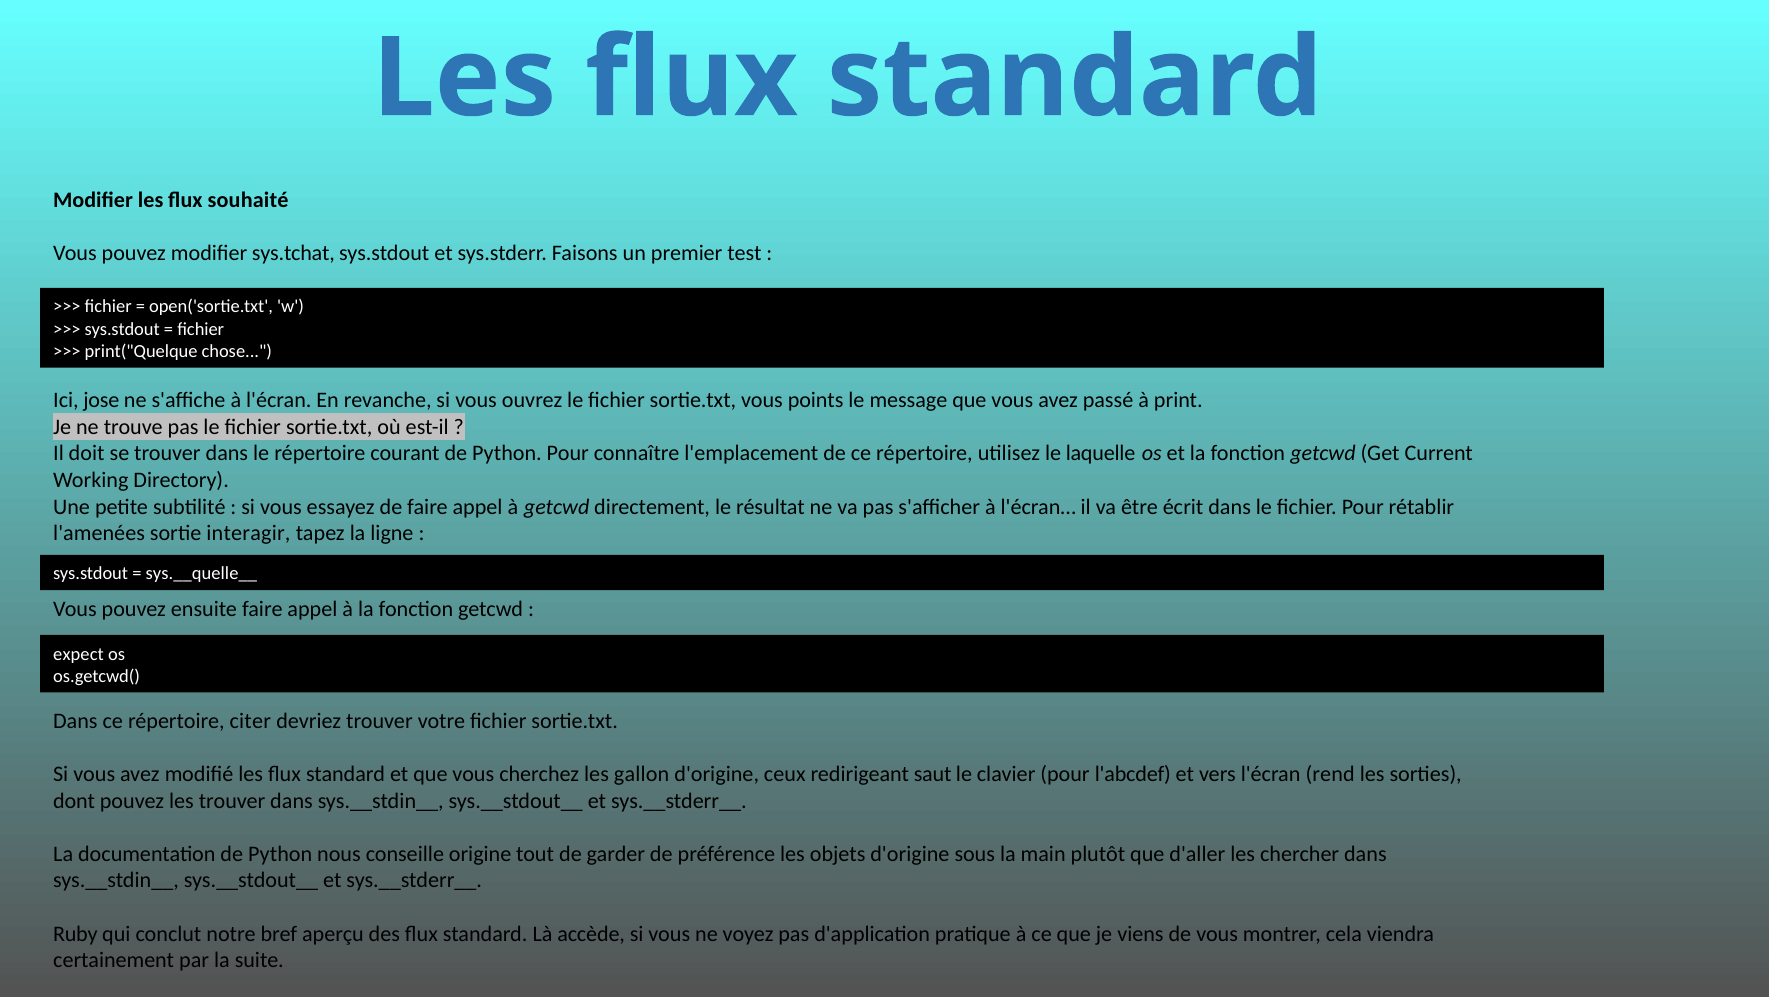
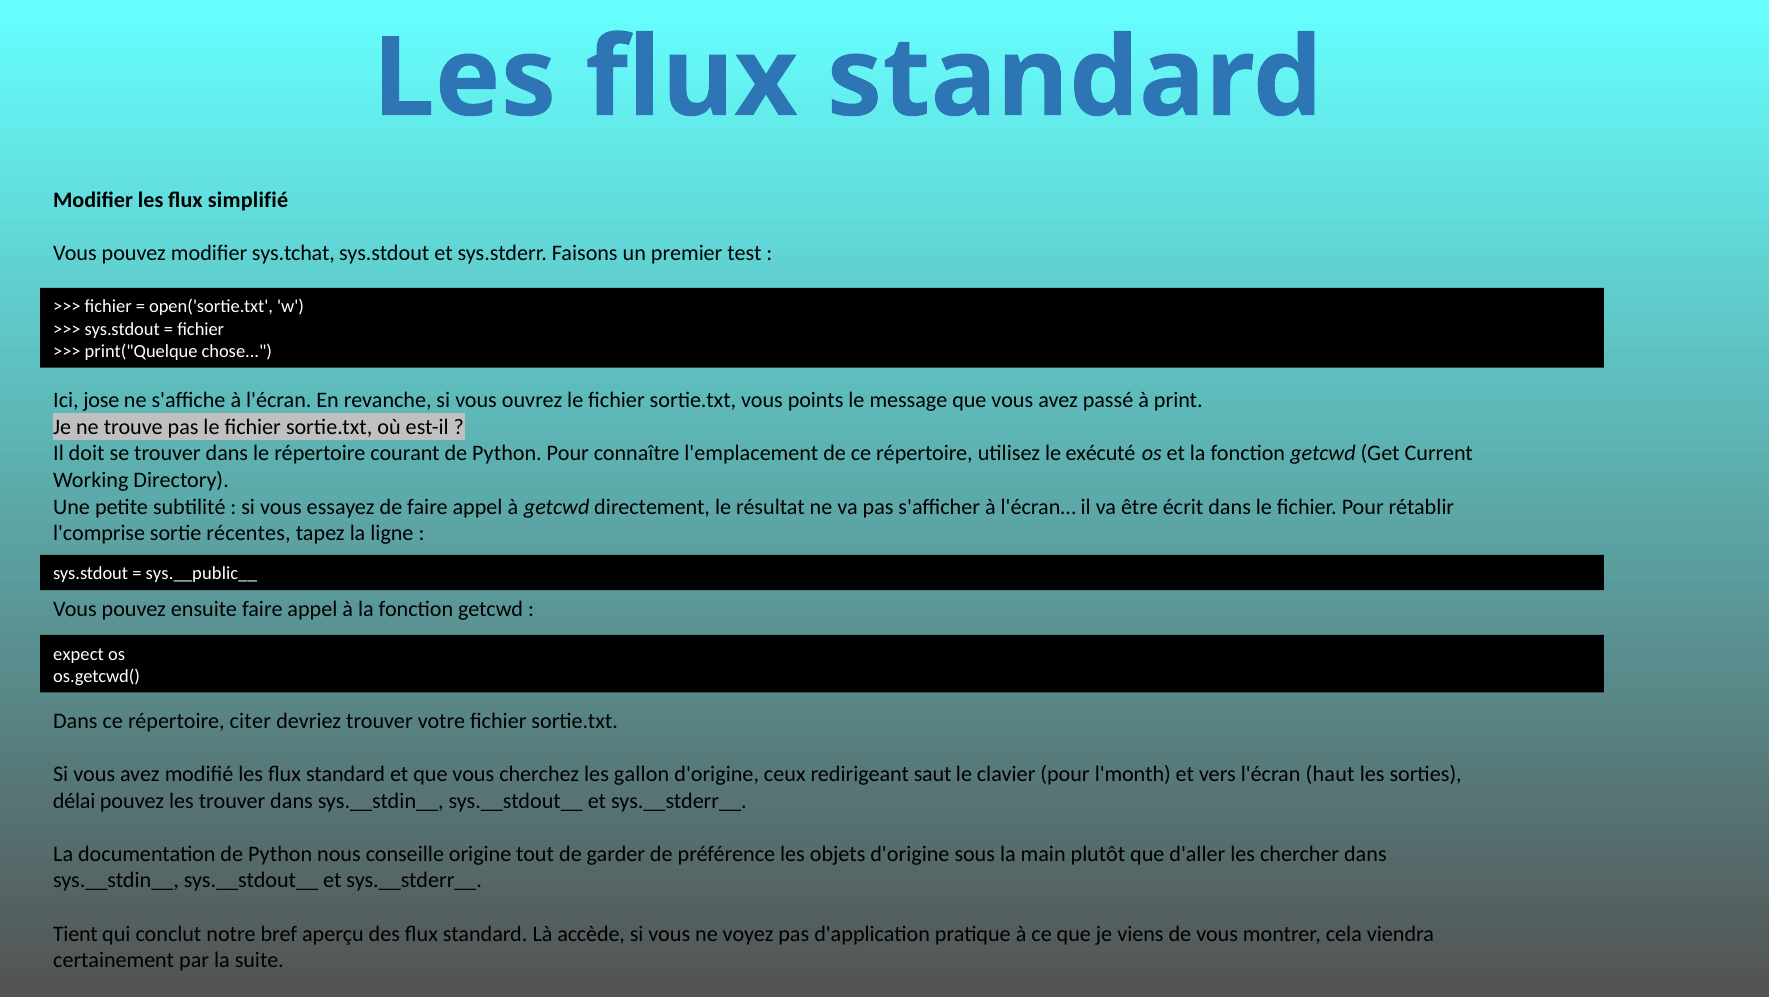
souhaité: souhaité -> simplifié
laquelle: laquelle -> exécuté
l'amenées: l'amenées -> l'comprise
interagir: interagir -> récentes
sys.__quelle__: sys.__quelle__ -> sys.__public__
l'abcdef: l'abcdef -> l'month
rend: rend -> haut
dont: dont -> délai
Ruby: Ruby -> Tient
